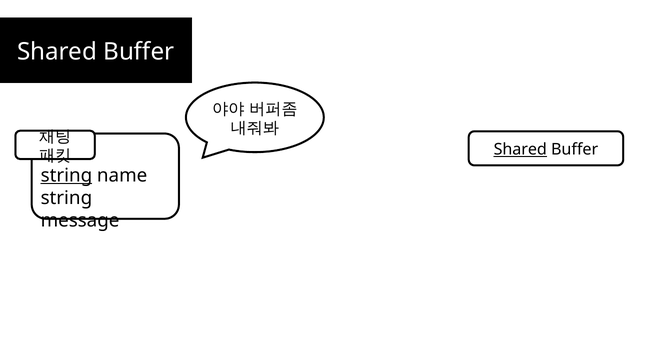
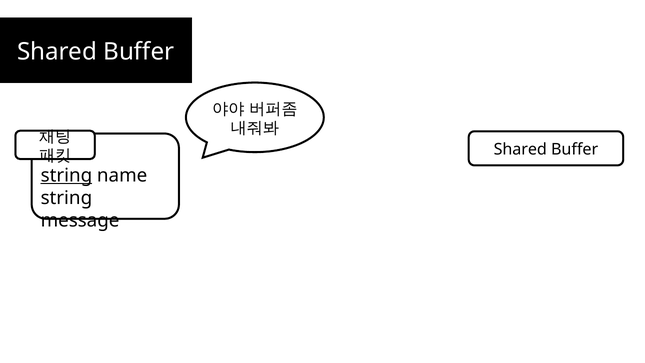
Shared at (520, 149) underline: present -> none
